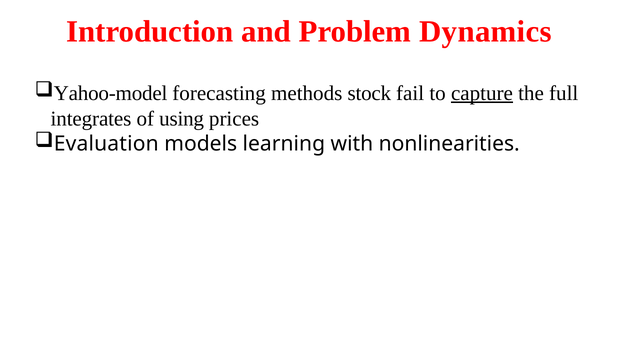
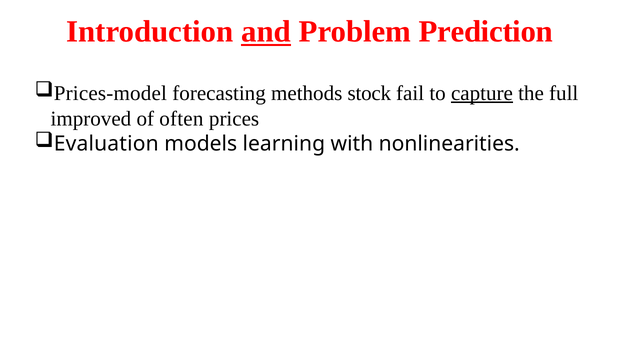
and underline: none -> present
Dynamics: Dynamics -> Prediction
Yahoo-model: Yahoo-model -> Prices-model
integrates: integrates -> improved
using: using -> often
